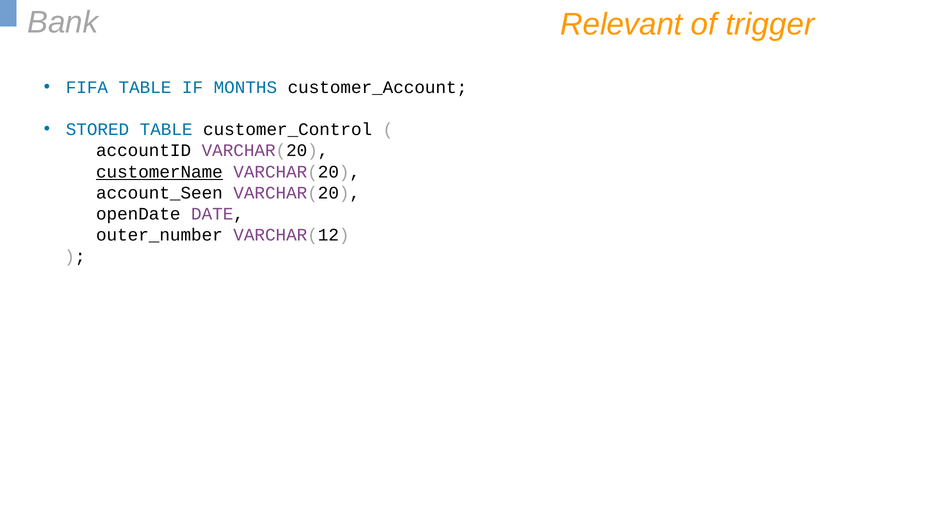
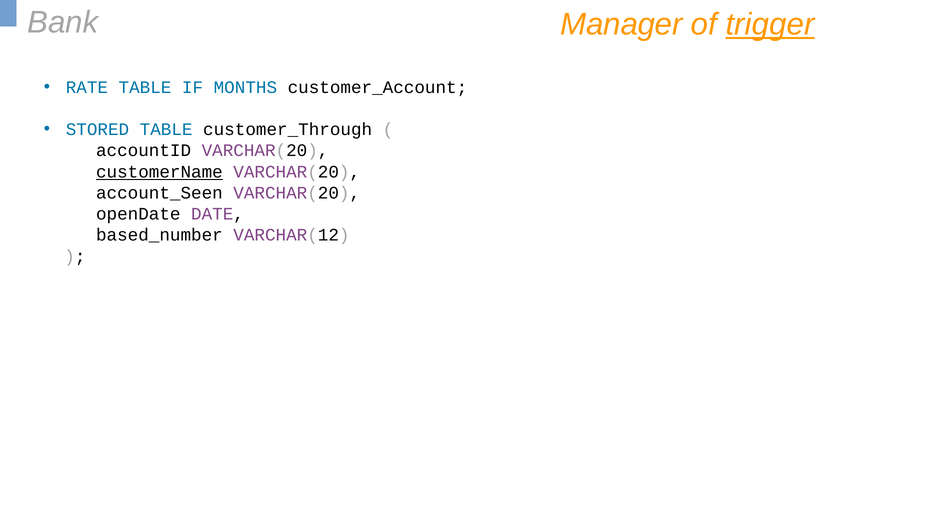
Relevant: Relevant -> Manager
trigger underline: none -> present
FIFA: FIFA -> RATE
customer_Control: customer_Control -> customer_Through
outer_number: outer_number -> based_number
